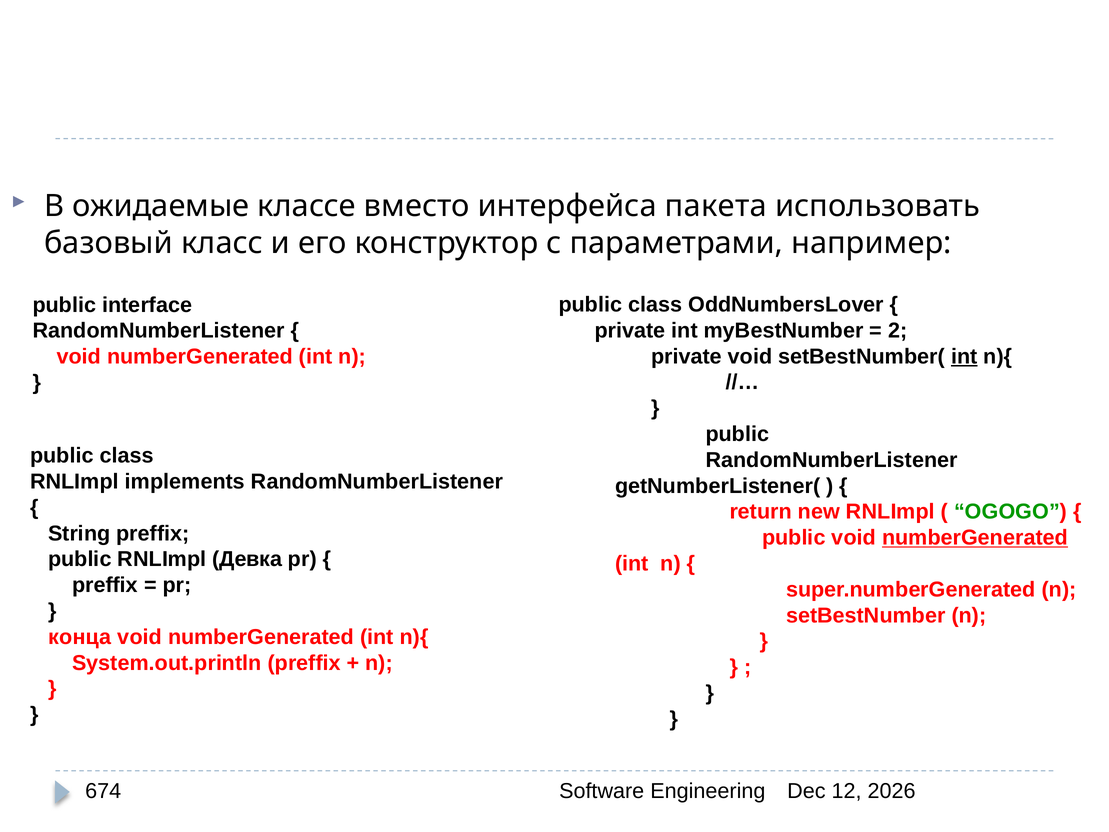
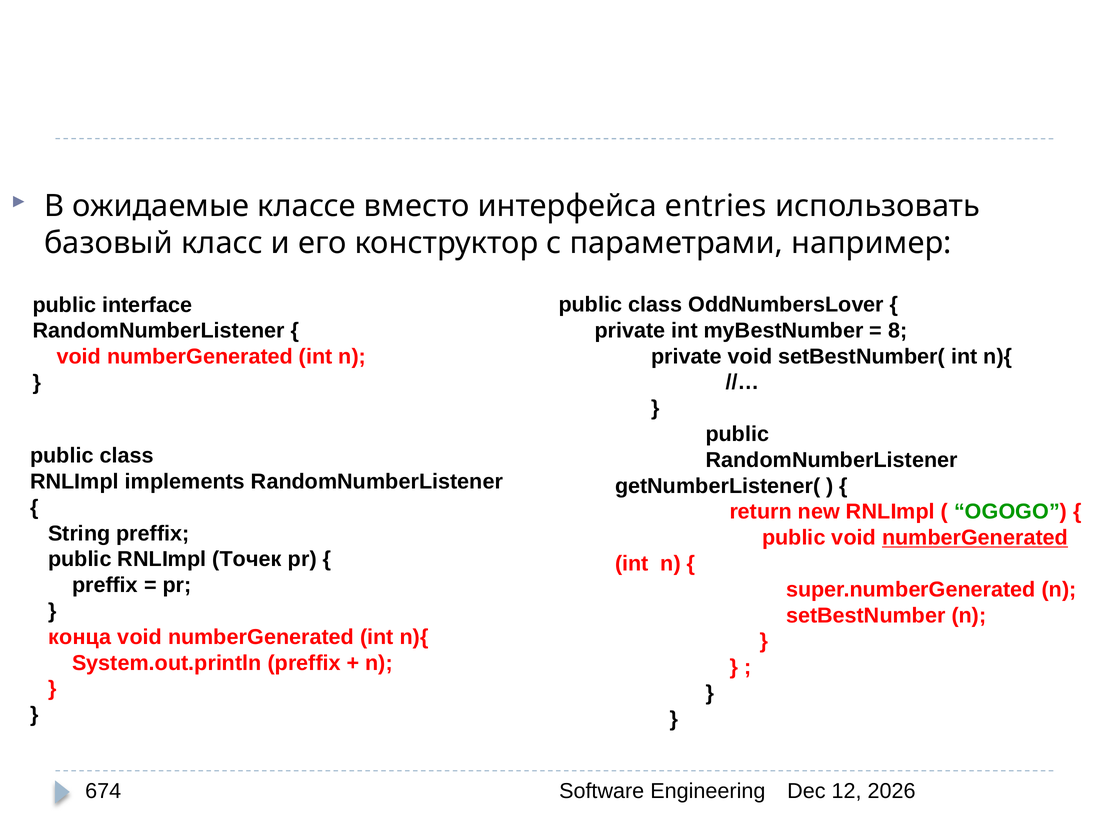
пакета: пакета -> entries
2: 2 -> 8
int at (964, 356) underline: present -> none
Девка: Девка -> Точек
